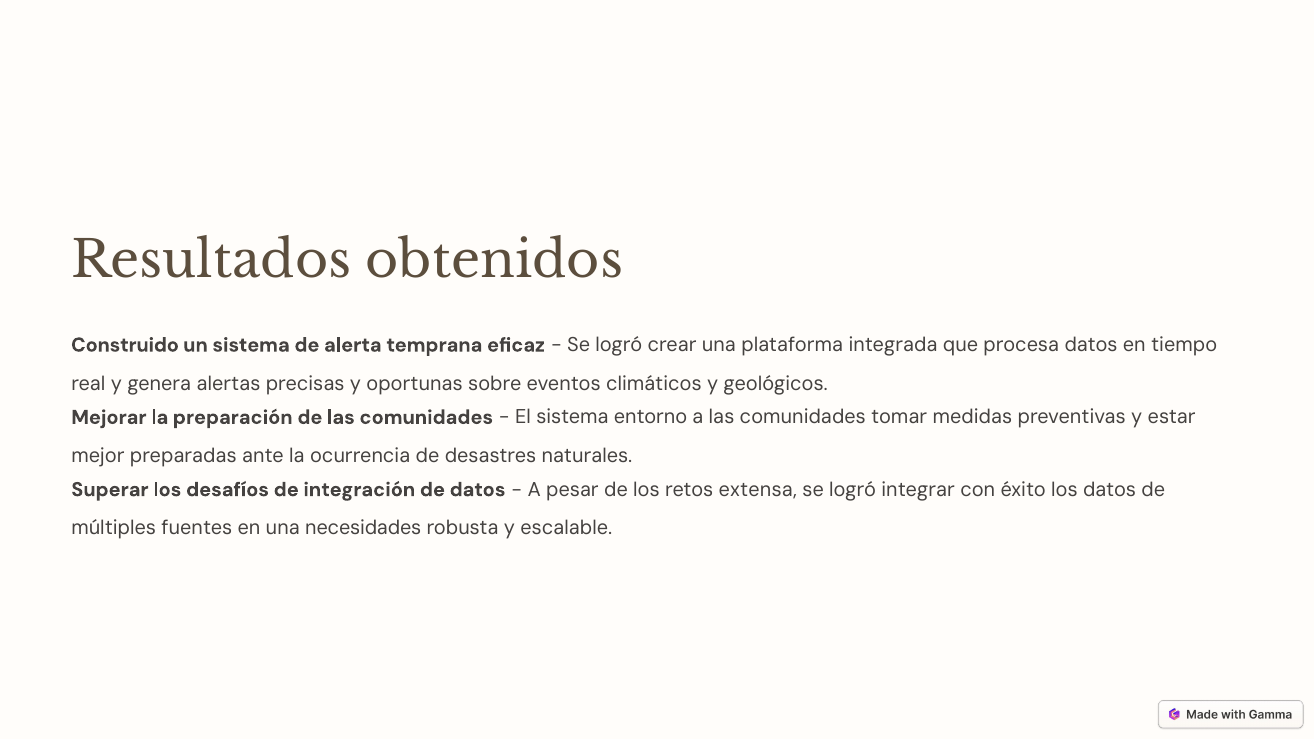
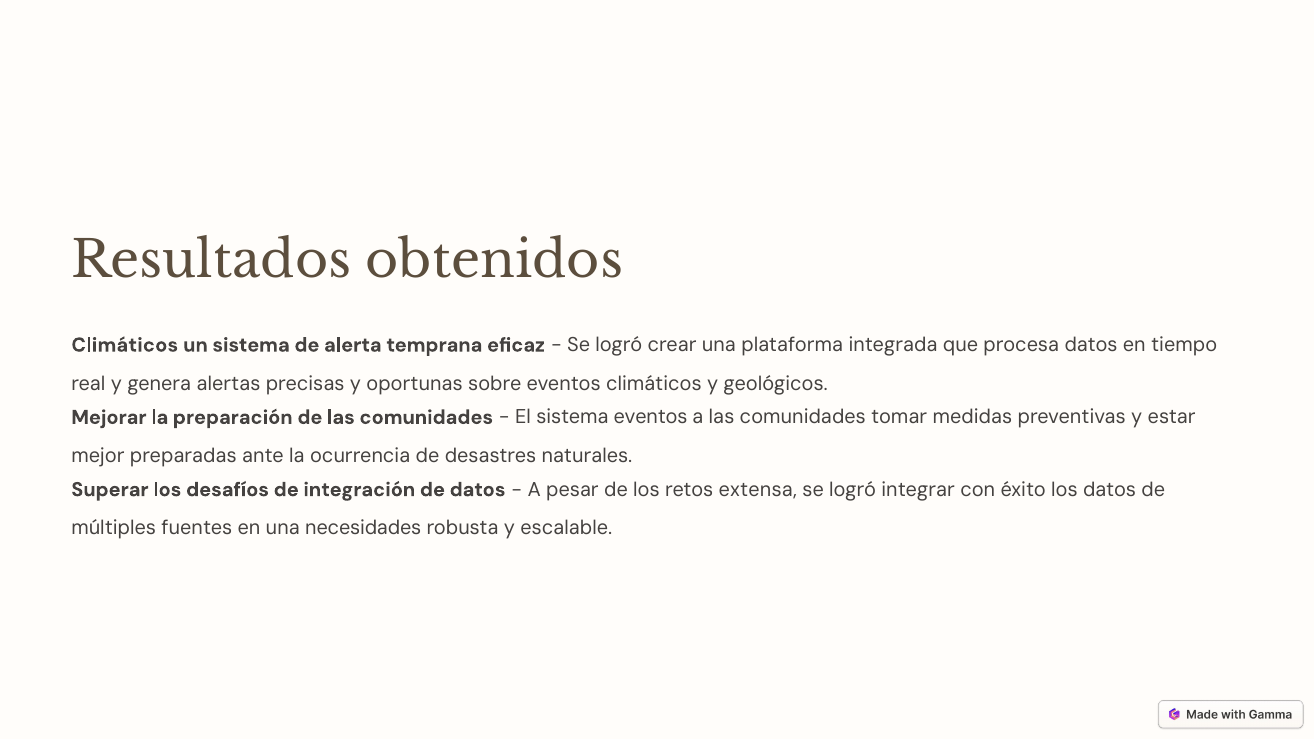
Construido at (125, 345): Construido -> Climáticos
sistema entorno: entorno -> eventos
